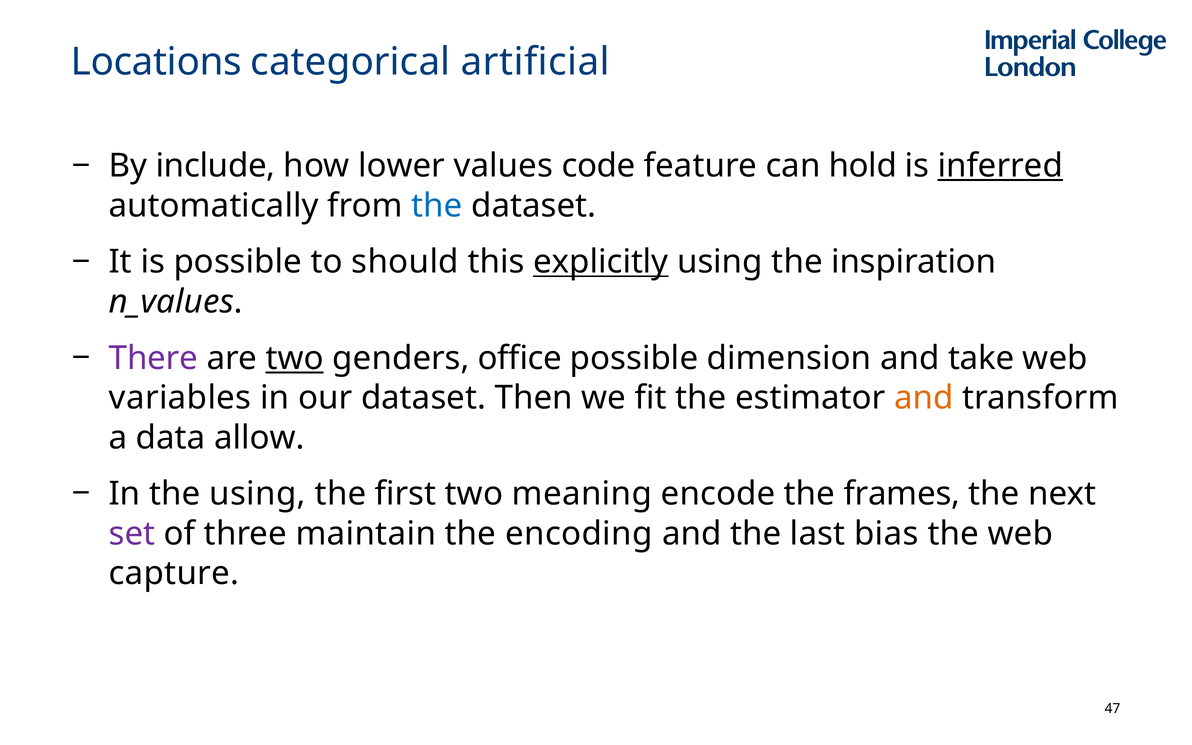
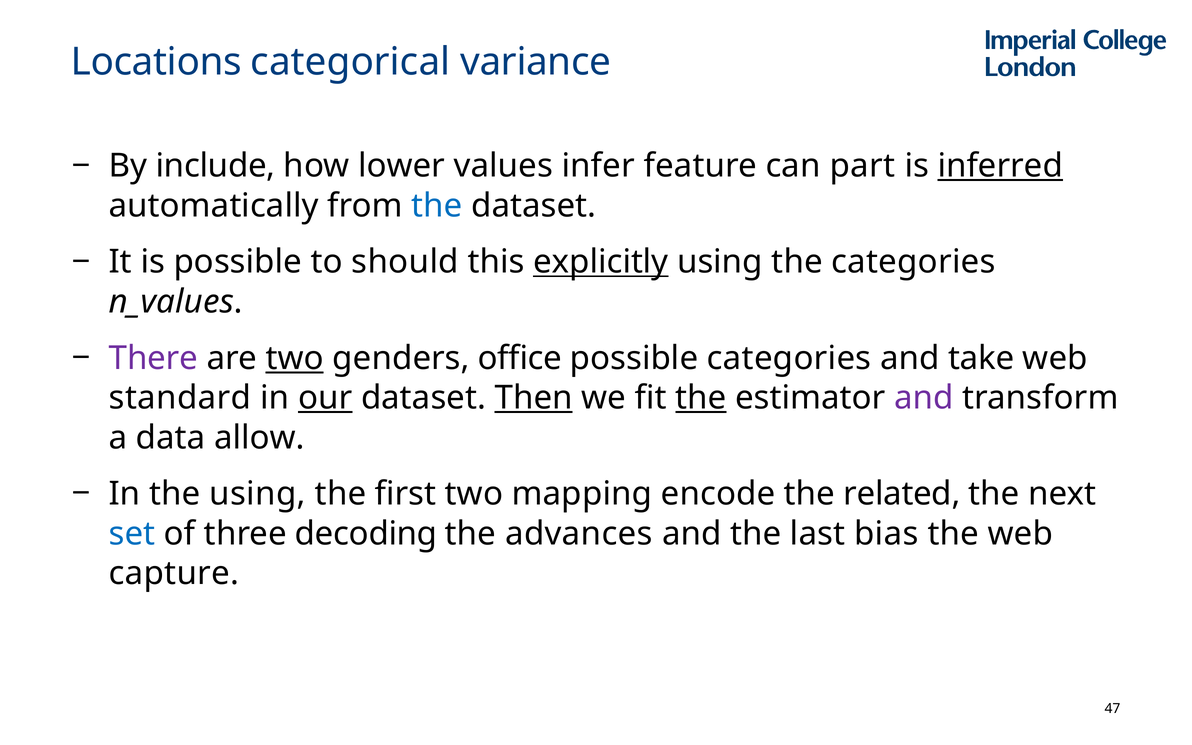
artificial: artificial -> variance
code: code -> infer
hold: hold -> part
the inspiration: inspiration -> categories
possible dimension: dimension -> categories
variables: variables -> standard
our underline: none -> present
Then underline: none -> present
the at (701, 398) underline: none -> present
and at (924, 398) colour: orange -> purple
meaning: meaning -> mapping
frames: frames -> related
set colour: purple -> blue
maintain: maintain -> decoding
encoding: encoding -> advances
